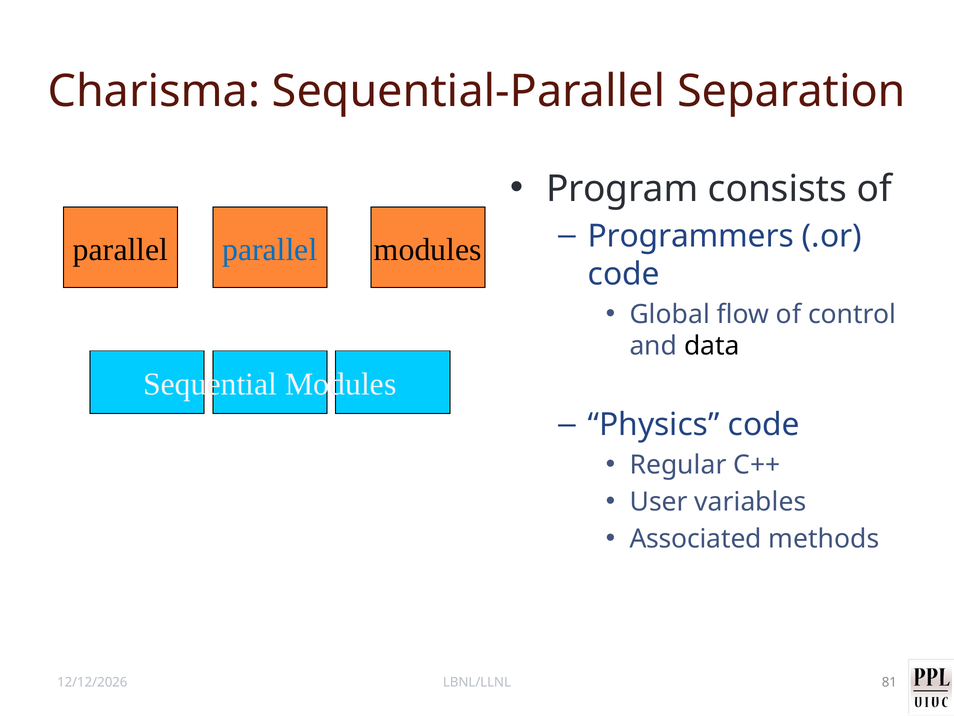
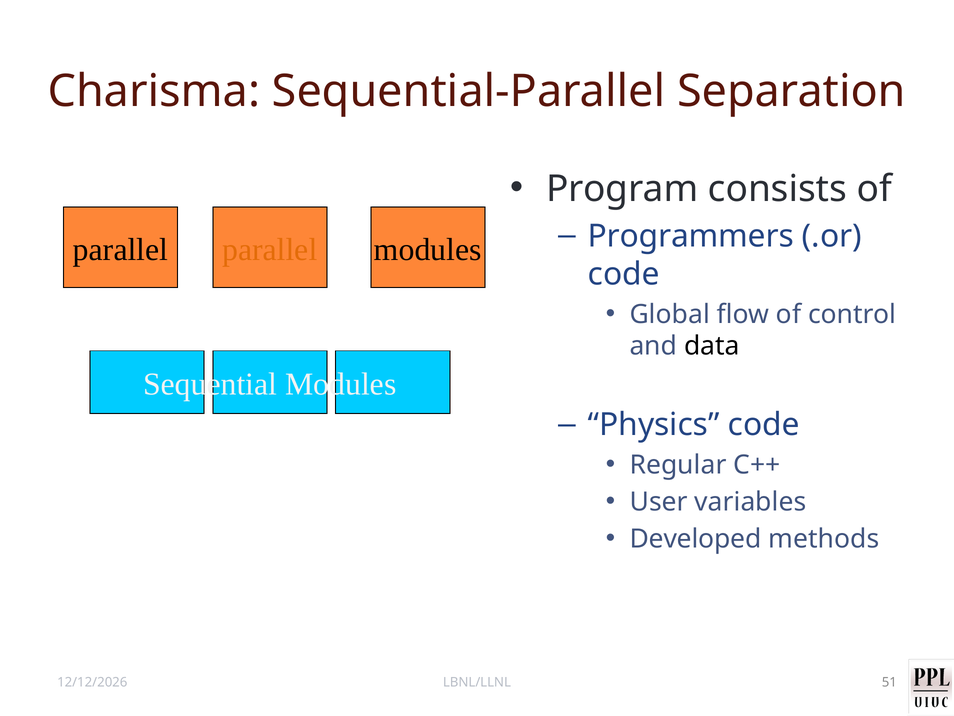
parallel at (270, 249) colour: blue -> orange
Associated: Associated -> Developed
81: 81 -> 51
